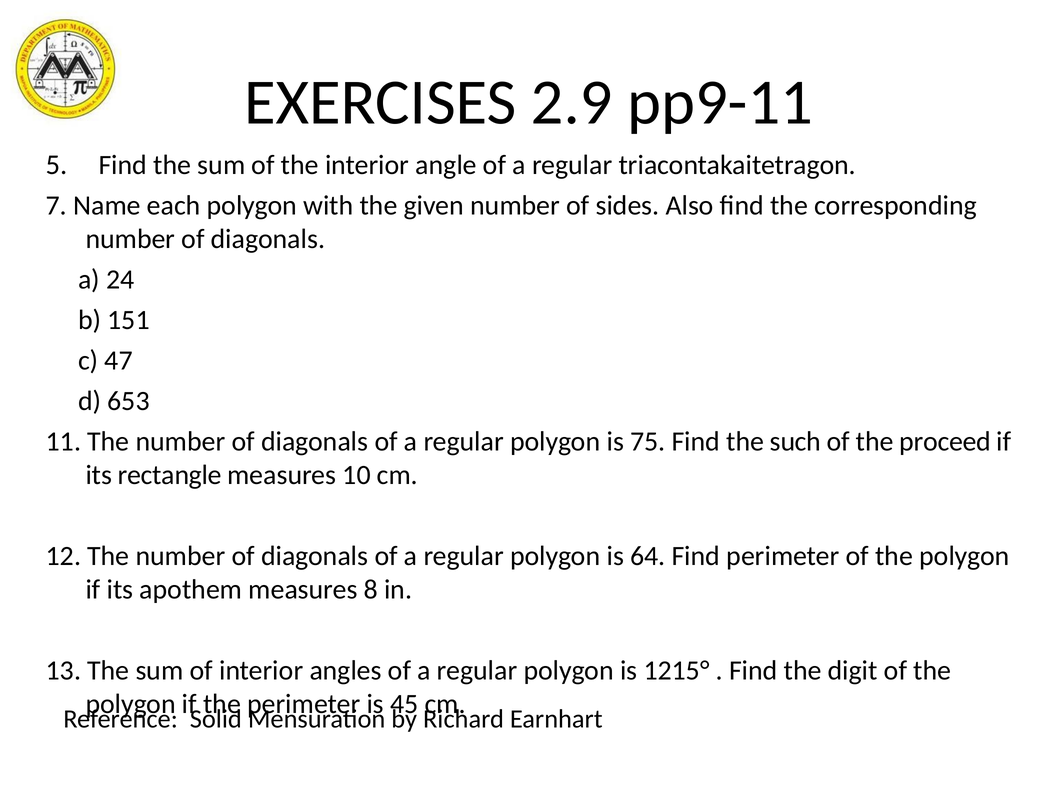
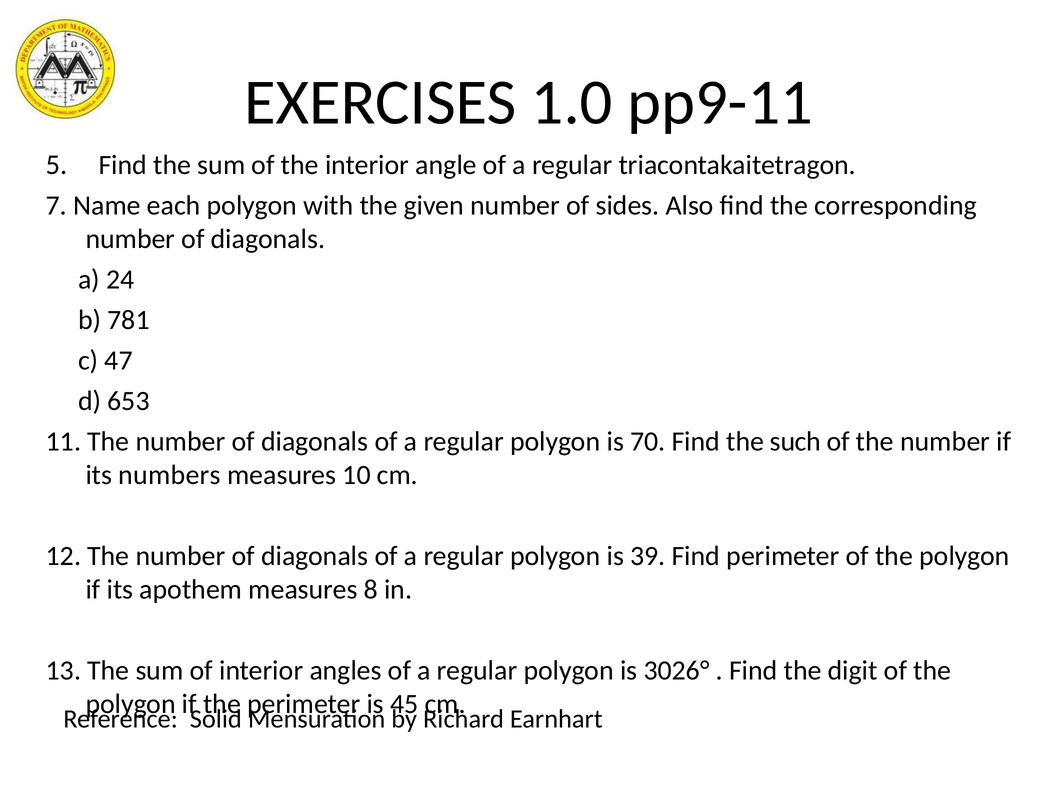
2.9: 2.9 -> 1.0
151: 151 -> 781
75: 75 -> 70
of the proceed: proceed -> number
rectangle: rectangle -> numbers
64: 64 -> 39
1215°: 1215° -> 3026°
